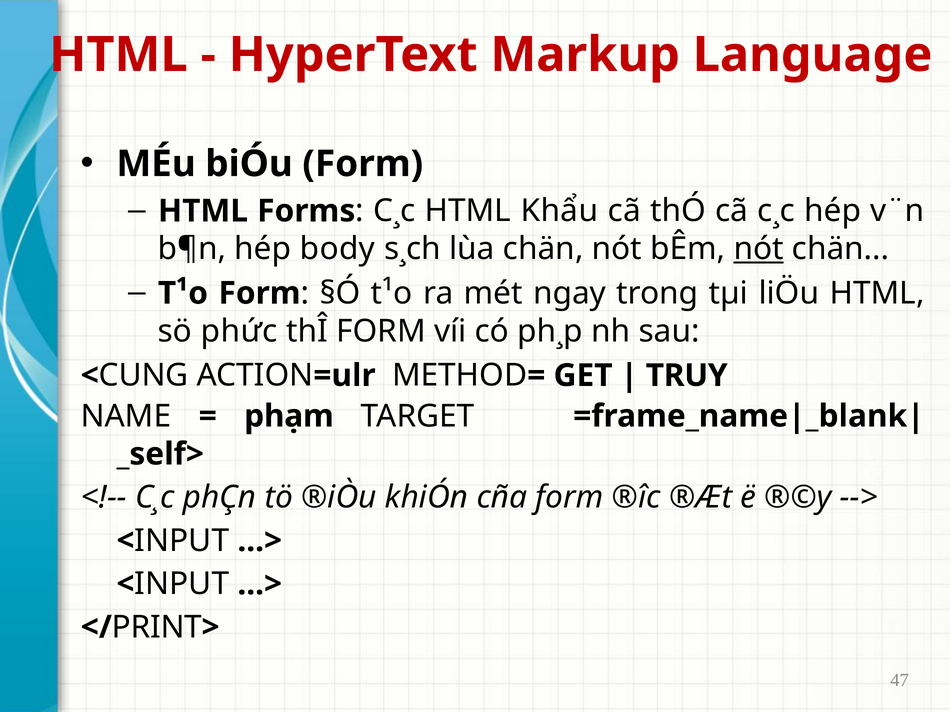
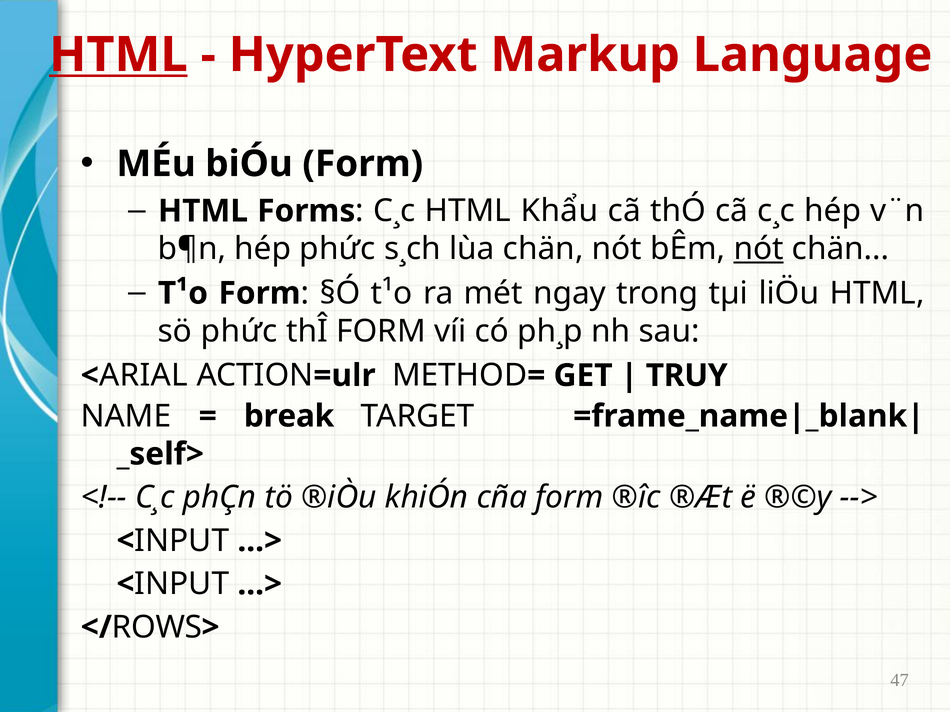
HTML at (118, 55) underline: none -> present
hép body: body -> phức
CUNG: CUNG -> ARIAL
phạm: phạm -> break
PRINT: PRINT -> ROWS
